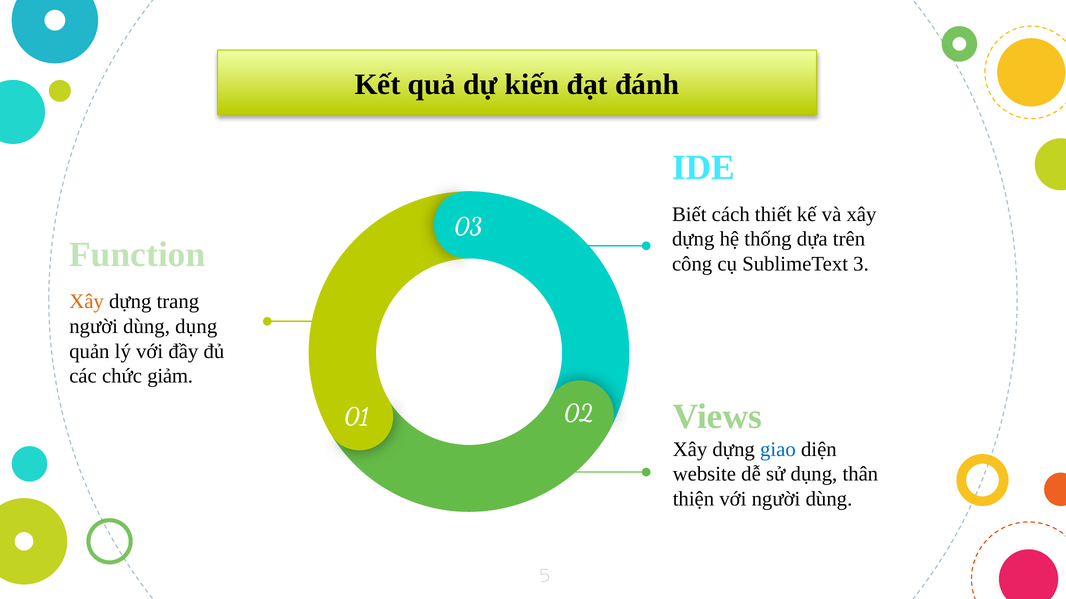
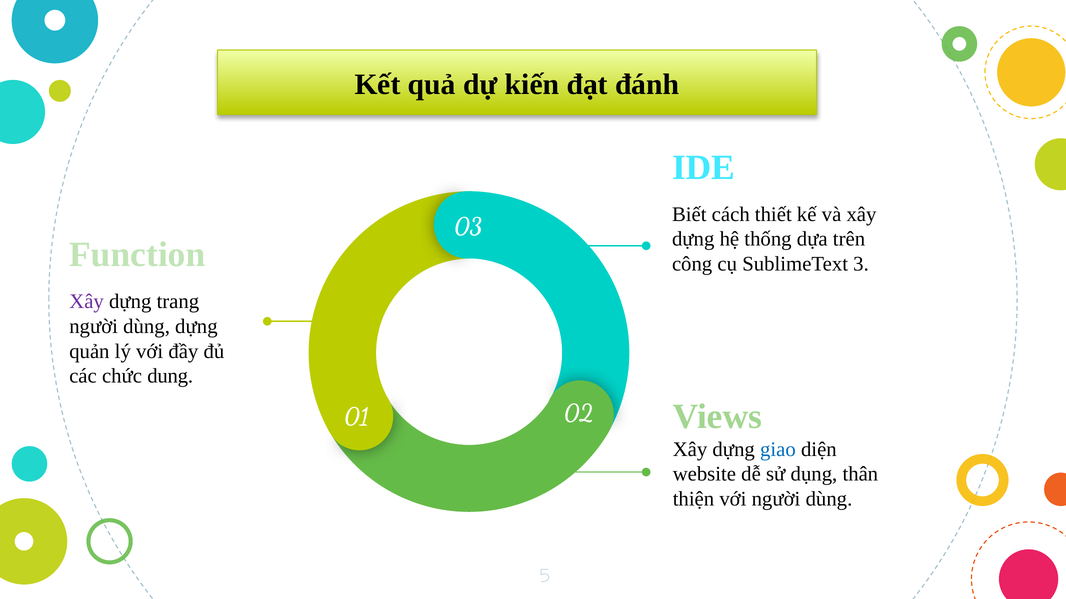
Xây at (87, 302) colour: orange -> purple
dùng dụng: dụng -> dựng
giảm: giảm -> dung
